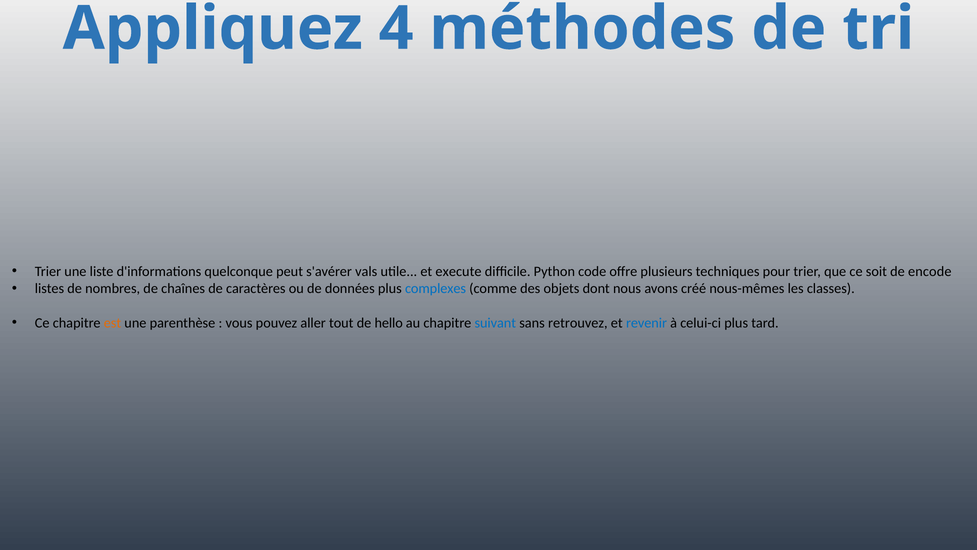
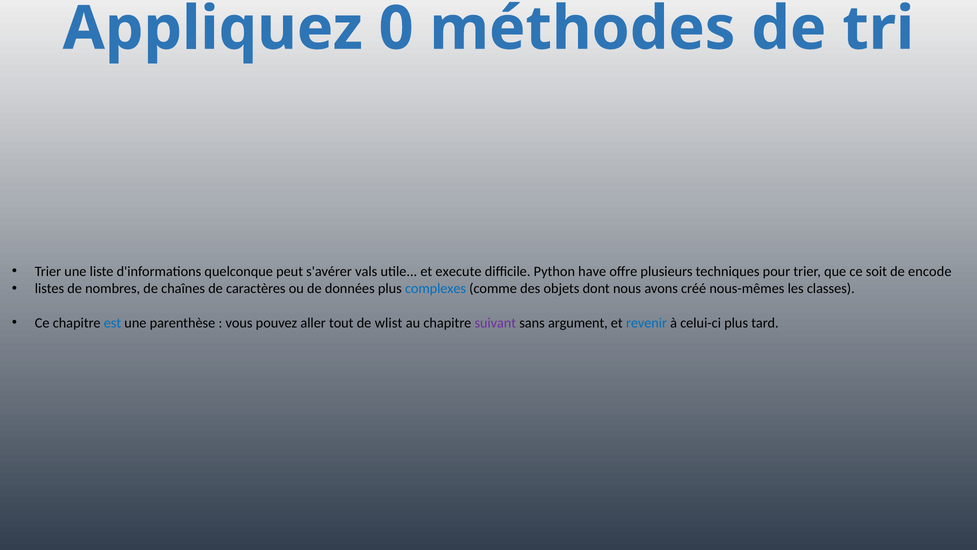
4: 4 -> 0
code: code -> have
est colour: orange -> blue
hello: hello -> wlist
suivant colour: blue -> purple
retrouvez: retrouvez -> argument
